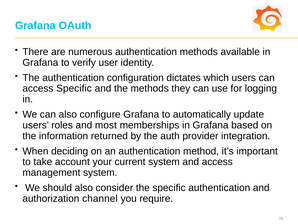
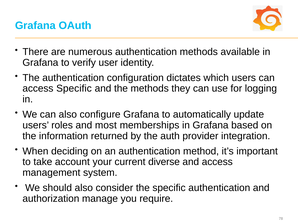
current system: system -> diverse
channel: channel -> manage
